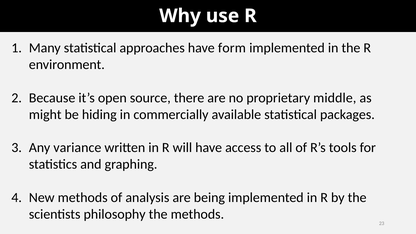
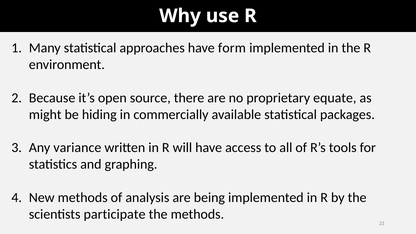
middle: middle -> equate
philosophy: philosophy -> participate
